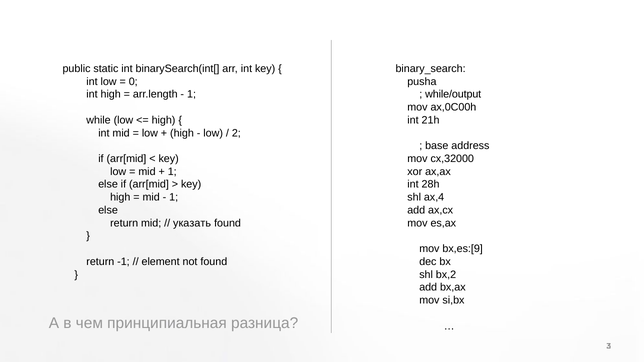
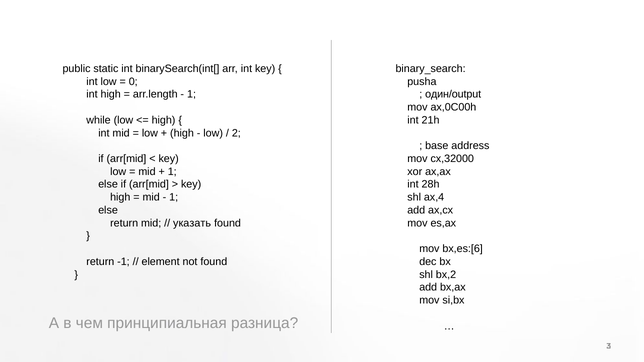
while/output: while/output -> один/output
bx,es:[9: bx,es:[9 -> bx,es:[6
